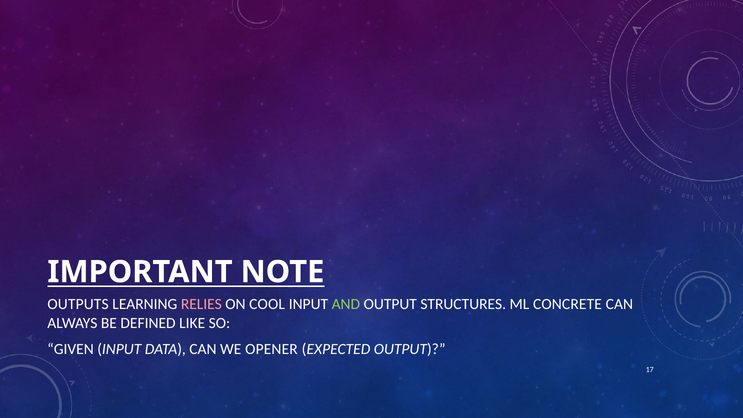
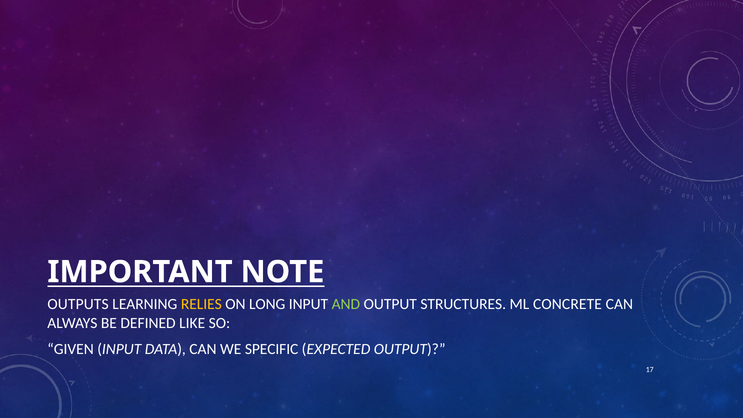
RELIES colour: pink -> yellow
COOL: COOL -> LONG
OPENER: OPENER -> SPECIFIC
